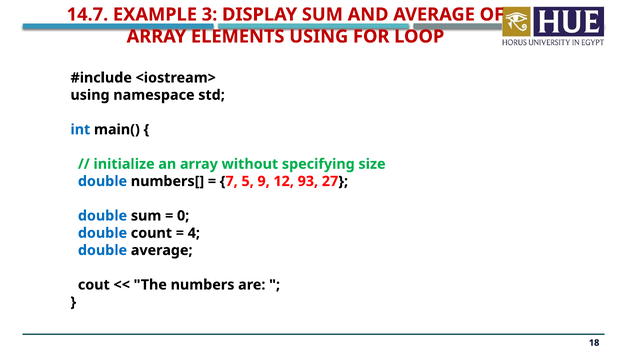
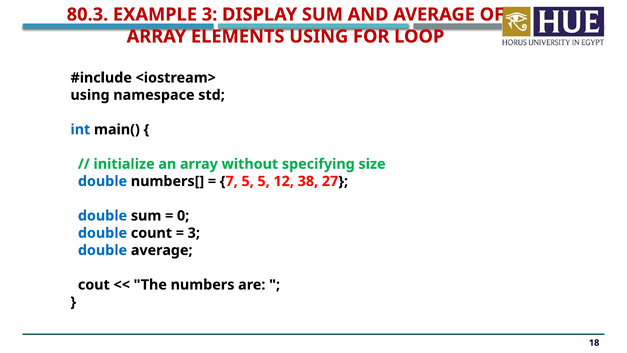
14.7: 14.7 -> 80.3
5 9: 9 -> 5
93: 93 -> 38
4 at (194, 233): 4 -> 3
